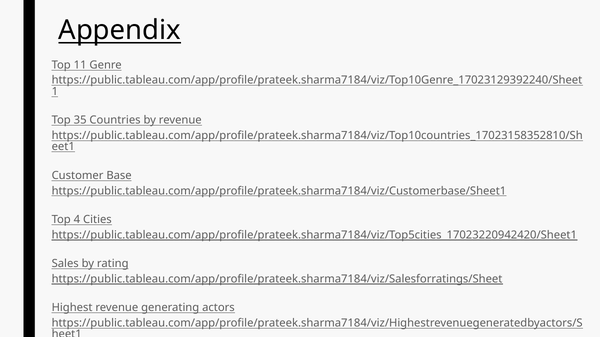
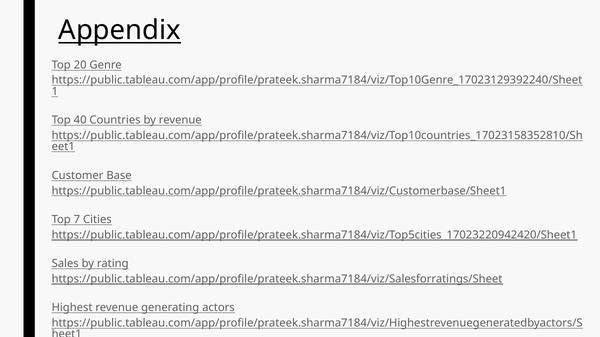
11: 11 -> 20
35: 35 -> 40
4: 4 -> 7
